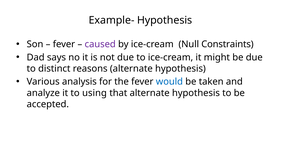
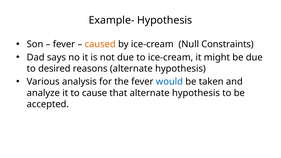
caused colour: purple -> orange
distinct: distinct -> desired
using: using -> cause
